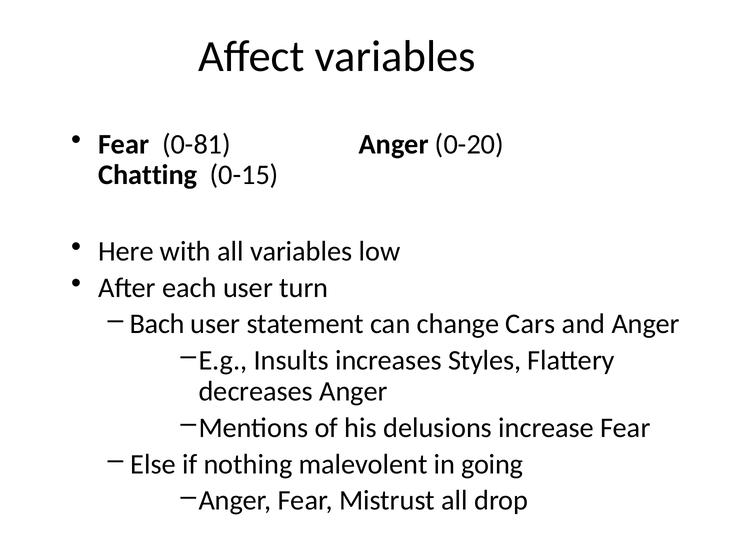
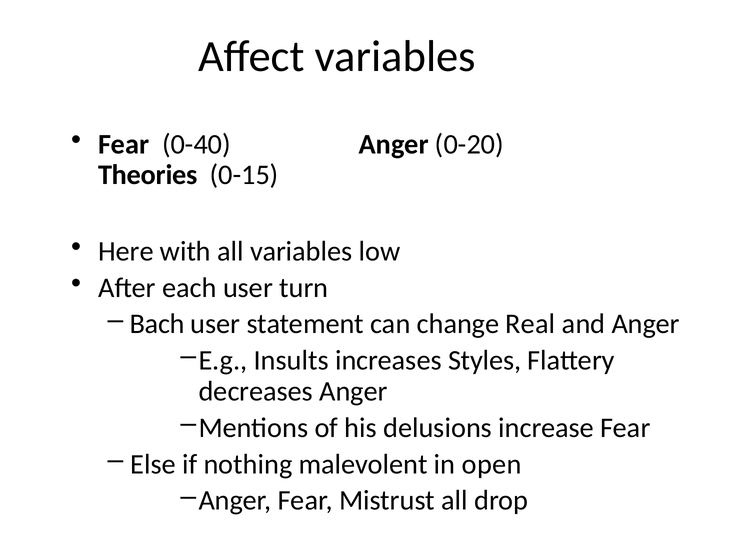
0-81: 0-81 -> 0-40
Chatting: Chatting -> Theories
Cars: Cars -> Real
going: going -> open
